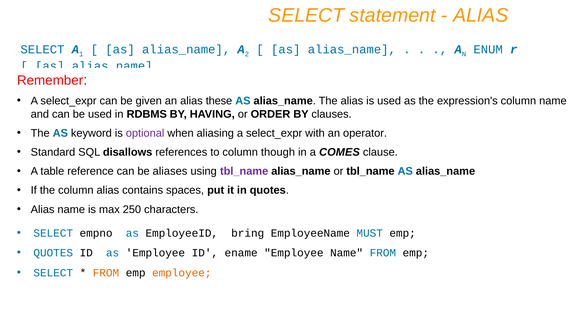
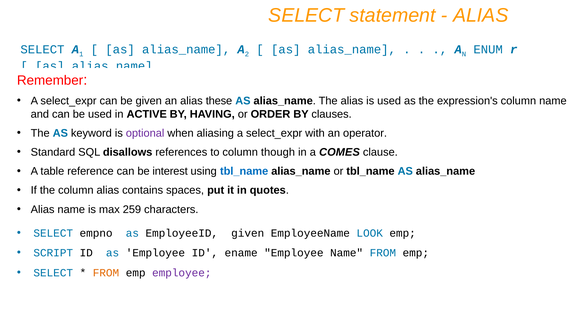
RDBMS: RDBMS -> ACTIVE
aliases: aliases -> interest
tbl_name at (244, 171) colour: purple -> blue
250: 250 -> 259
EmployeeID bring: bring -> given
MUST: MUST -> LOOK
QUOTES at (53, 253): QUOTES -> SCRIPT
employee at (182, 272) colour: orange -> purple
